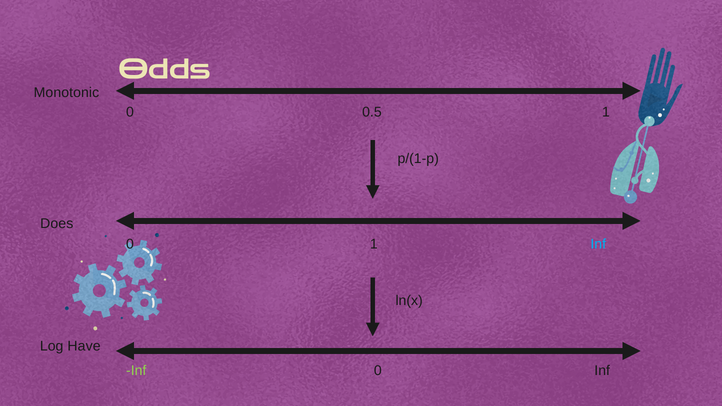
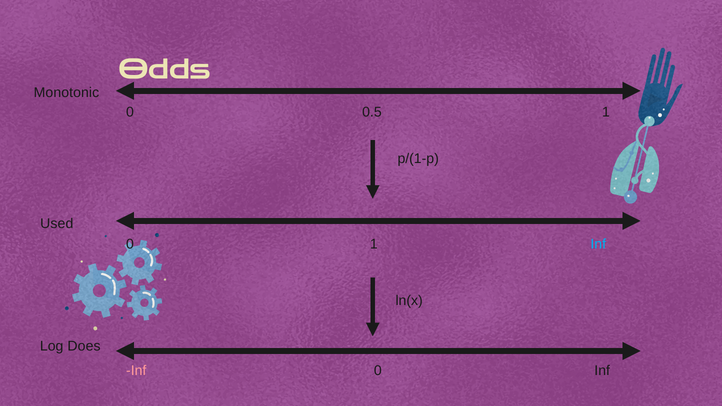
Does: Does -> Used
Have: Have -> Does
Inf at (136, 371) colour: light green -> pink
